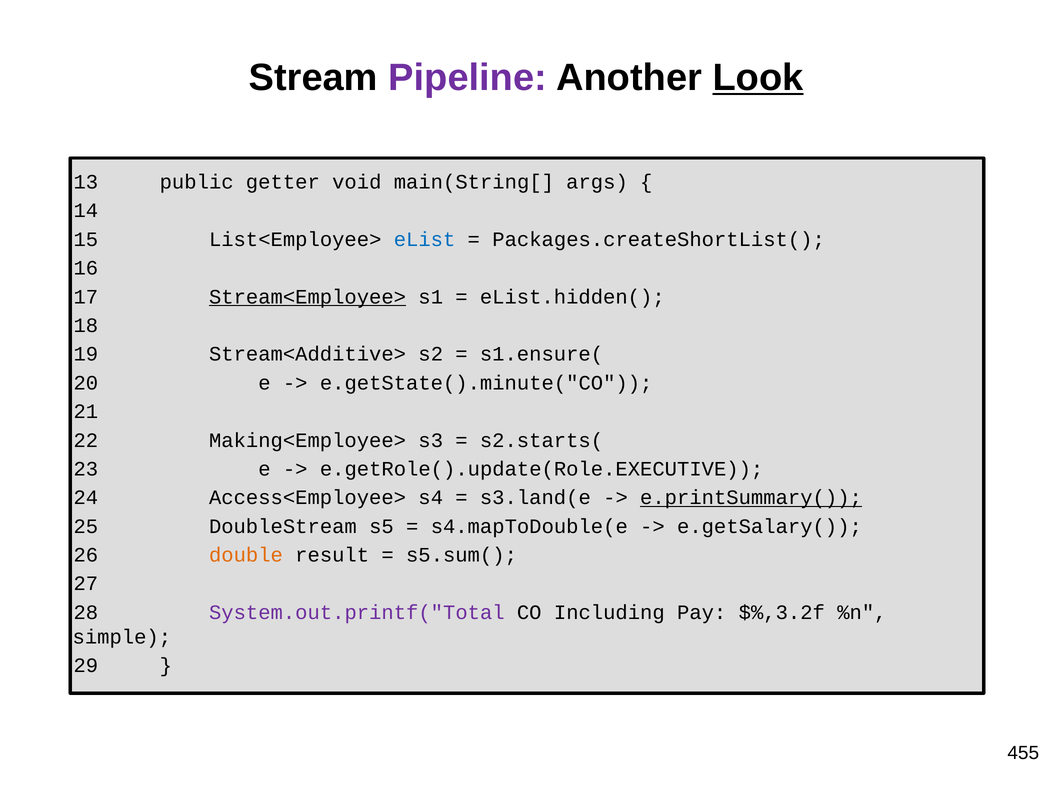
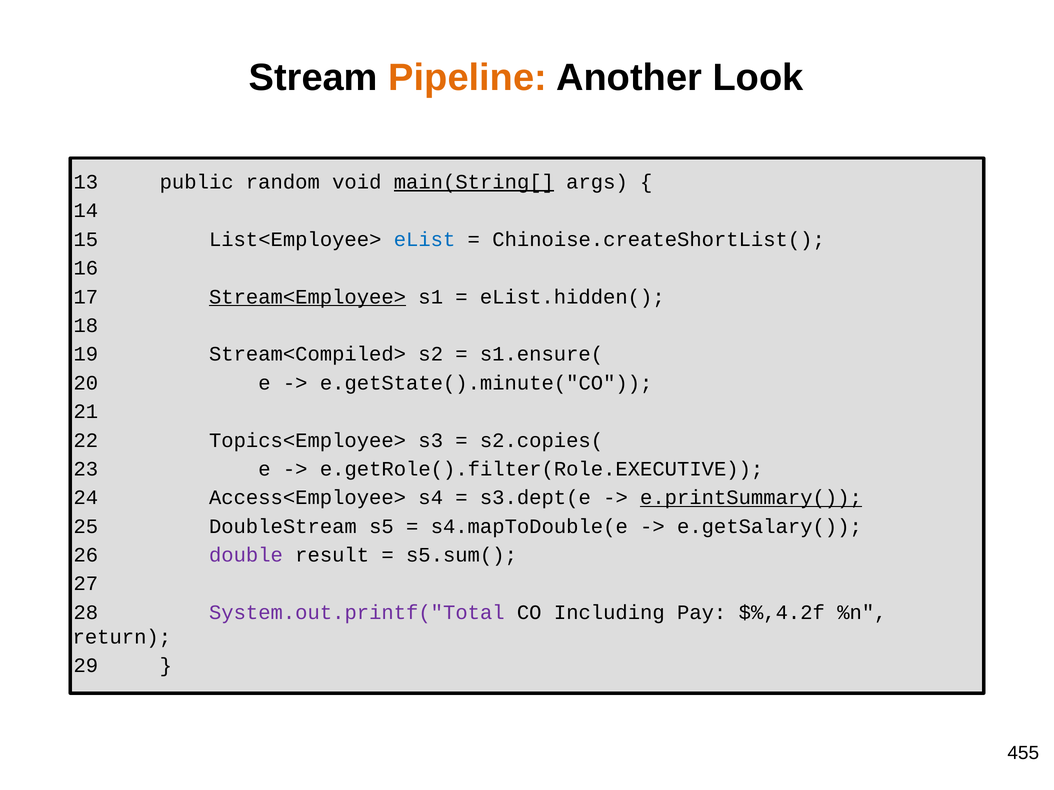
Pipeline colour: purple -> orange
Look underline: present -> none
getter: getter -> random
main(String[ underline: none -> present
Packages.createShortList(: Packages.createShortList( -> Chinoise.createShortList(
Stream<Additive>: Stream<Additive> -> Stream<Compiled>
Making<Employee>: Making<Employee> -> Topics<Employee>
s2.starts(: s2.starts( -> s2.copies(
e.getRole().update(Role.EXECUTIVE: e.getRole().update(Role.EXECUTIVE -> e.getRole().filter(Role.EXECUTIVE
s3.land(e: s3.land(e -> s3.dept(e
double colour: orange -> purple
$%,3.2f: $%,3.2f -> $%,4.2f
simple: simple -> return
